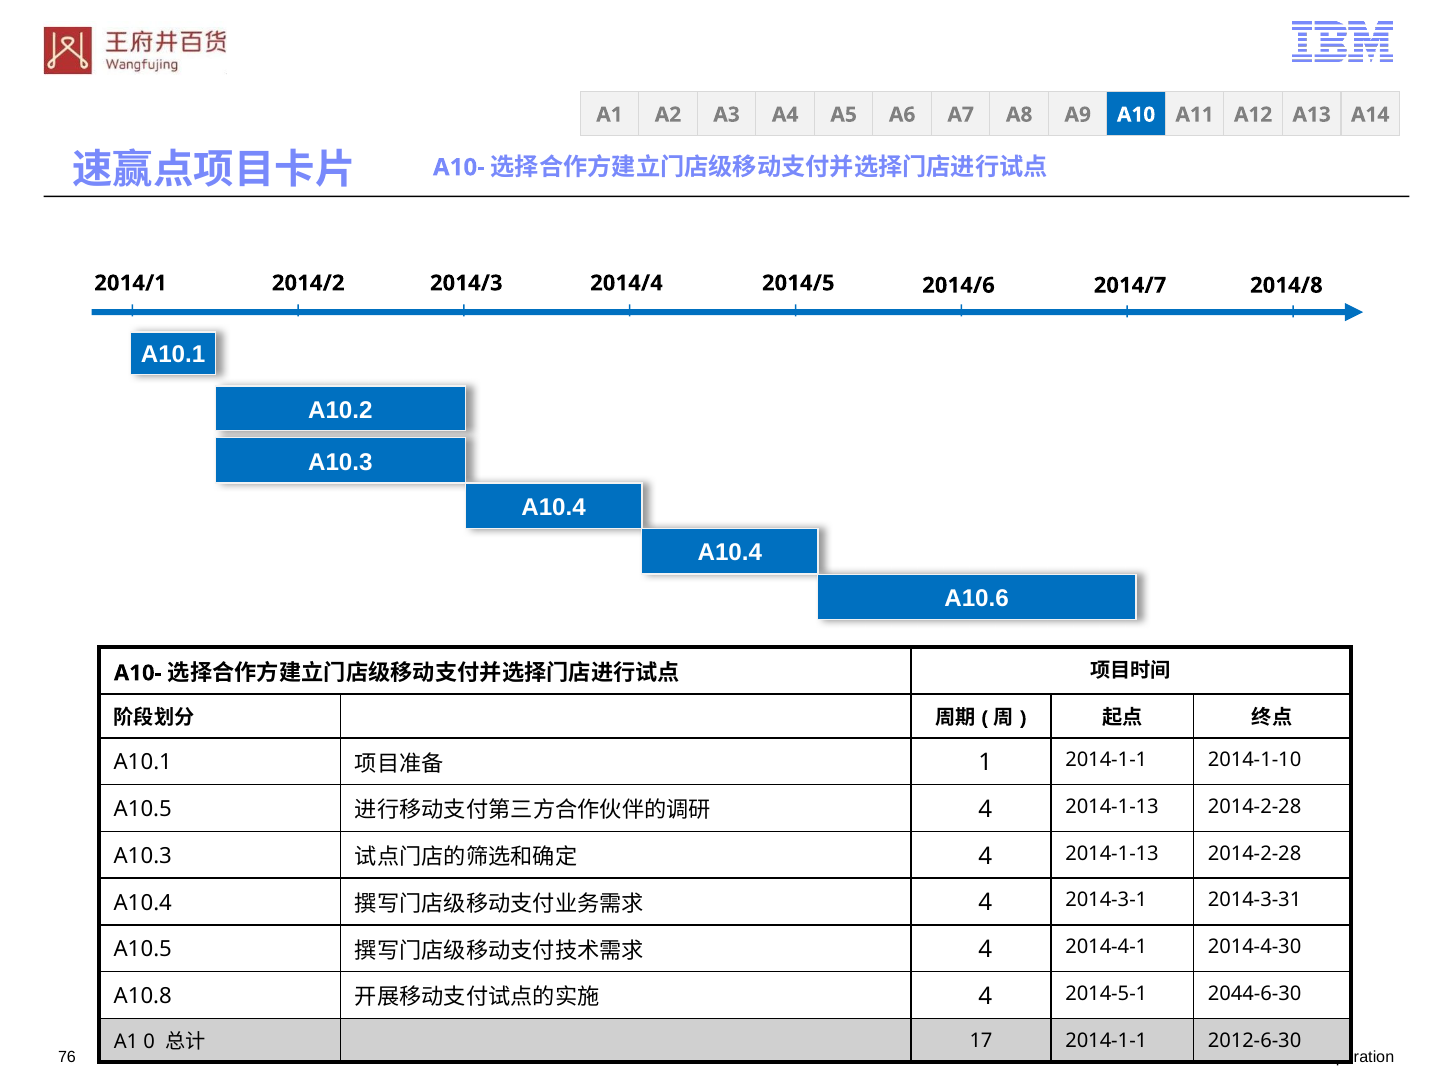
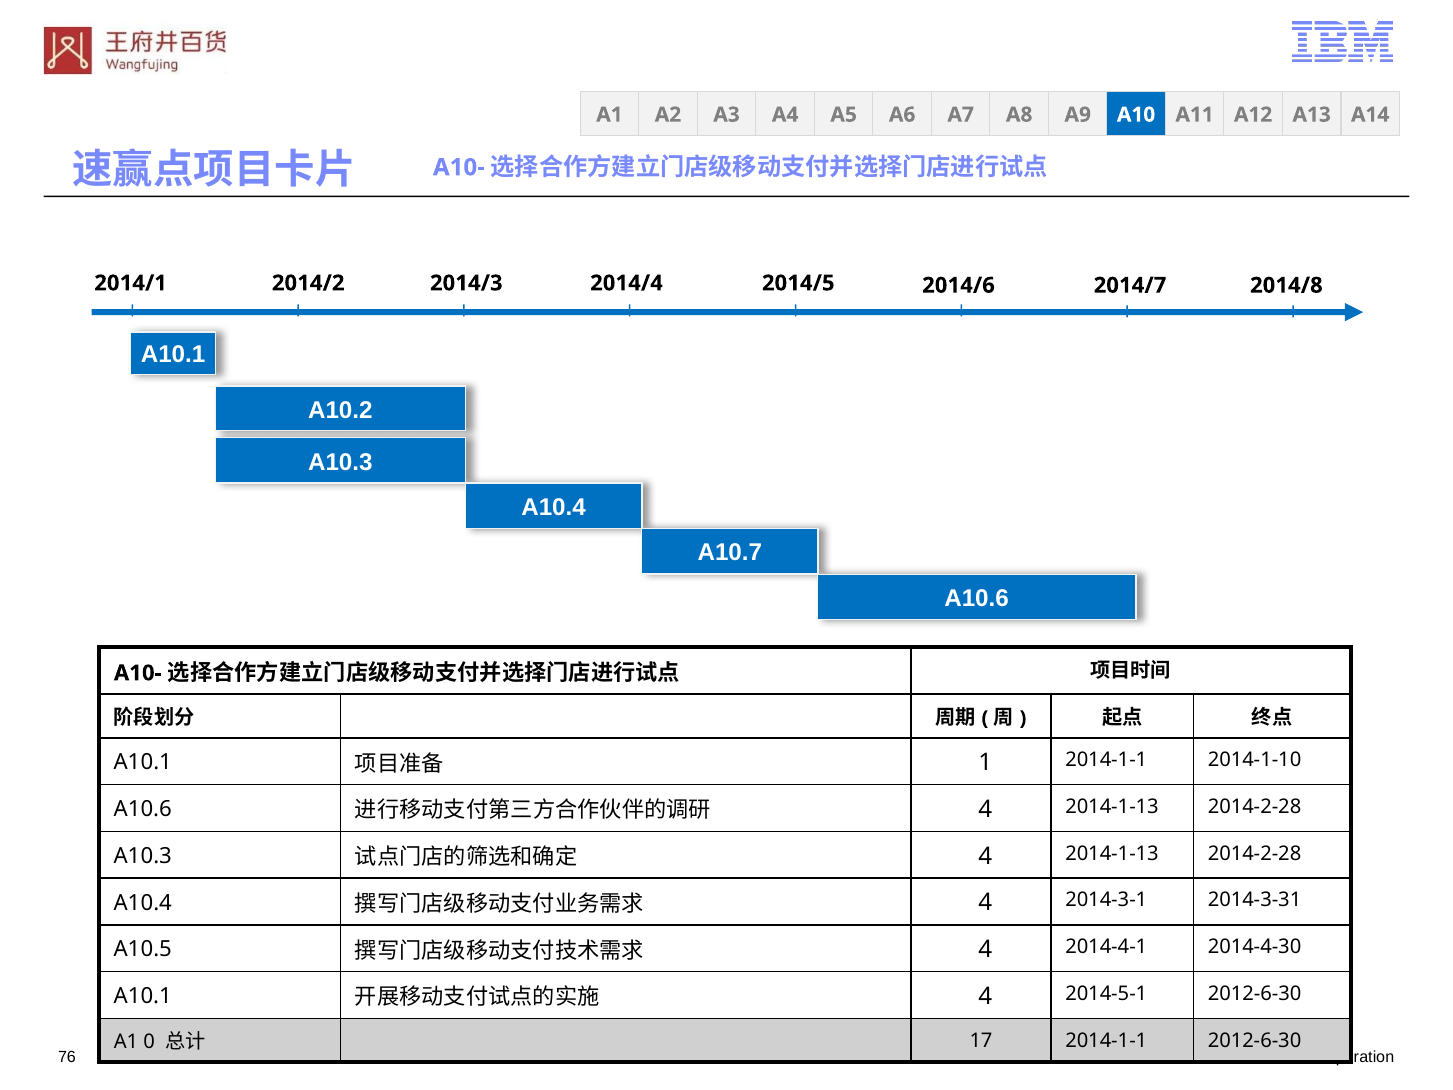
A10.4 at (730, 553): A10.4 -> A10.7
A10.5 at (143, 809): A10.5 -> A10.6
A10.8 at (143, 996): A10.8 -> A10.1
2014-5-1 2044-6-30: 2044-6-30 -> 2012-6-30
